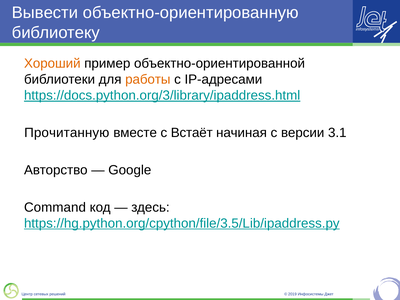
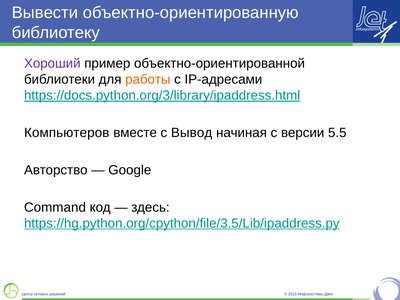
Хороший colour: orange -> purple
Прочитанную: Прочитанную -> Компьютеров
Встаёт: Встаёт -> Вывод
3.1: 3.1 -> 5.5
